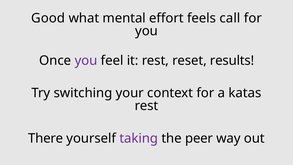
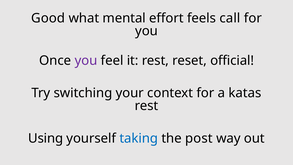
results: results -> official
There: There -> Using
taking colour: purple -> blue
peer: peer -> post
